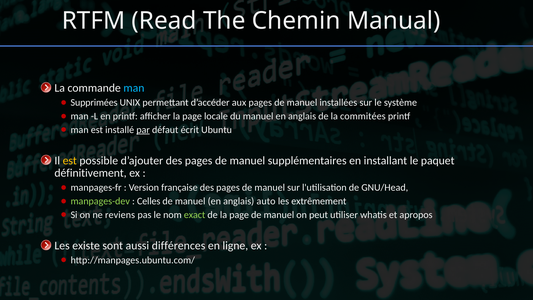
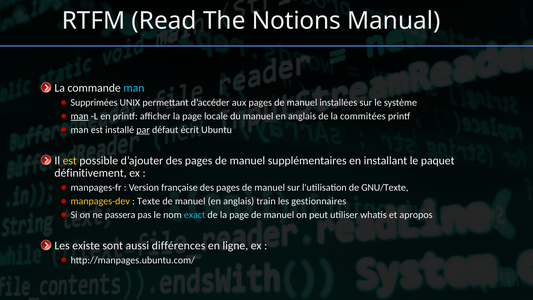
Chemin: Chemin -> Notions
man at (80, 116) underline: none -> present
GNU/Head: GNU/Head -> GNU/Texte
manpages-dev colour: light green -> yellow
Celles: Celles -> Texte
auto: auto -> train
extrêmement: extrêmement -> gestionnaires
reviens: reviens -> passera
exact colour: light green -> light blue
